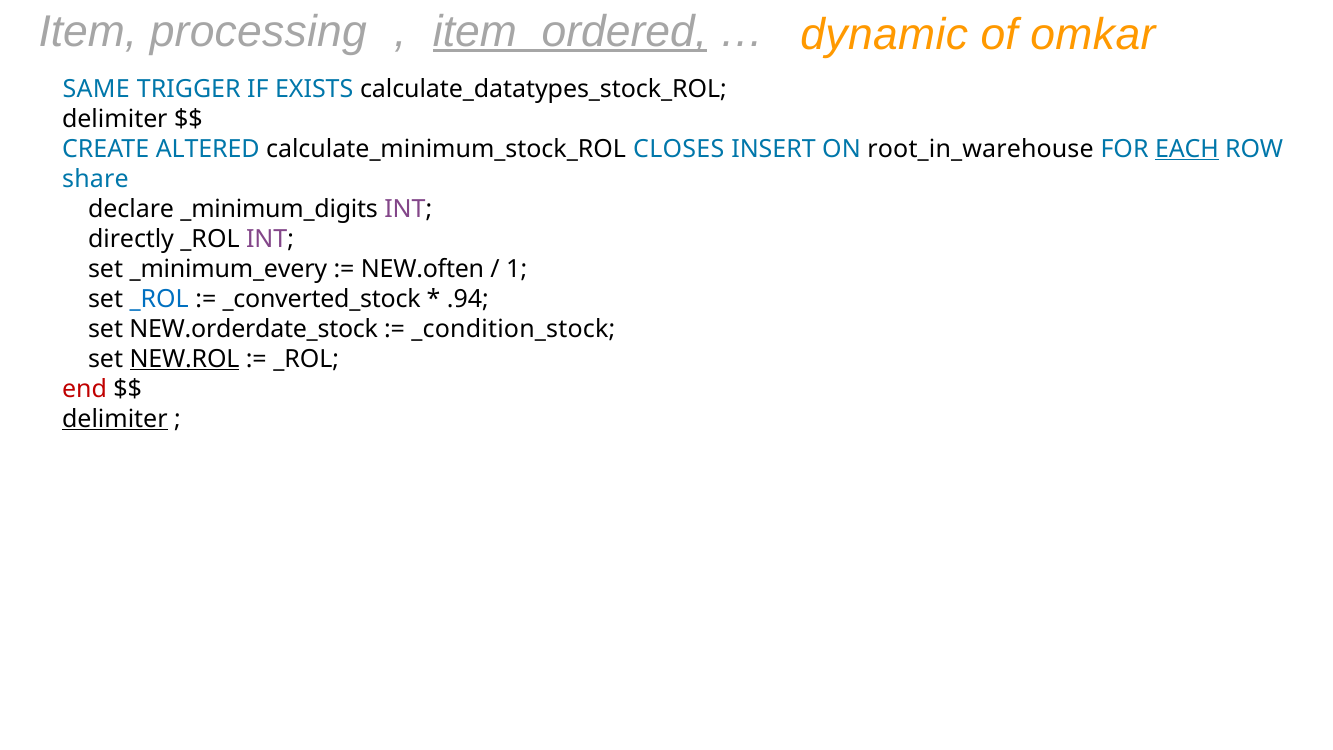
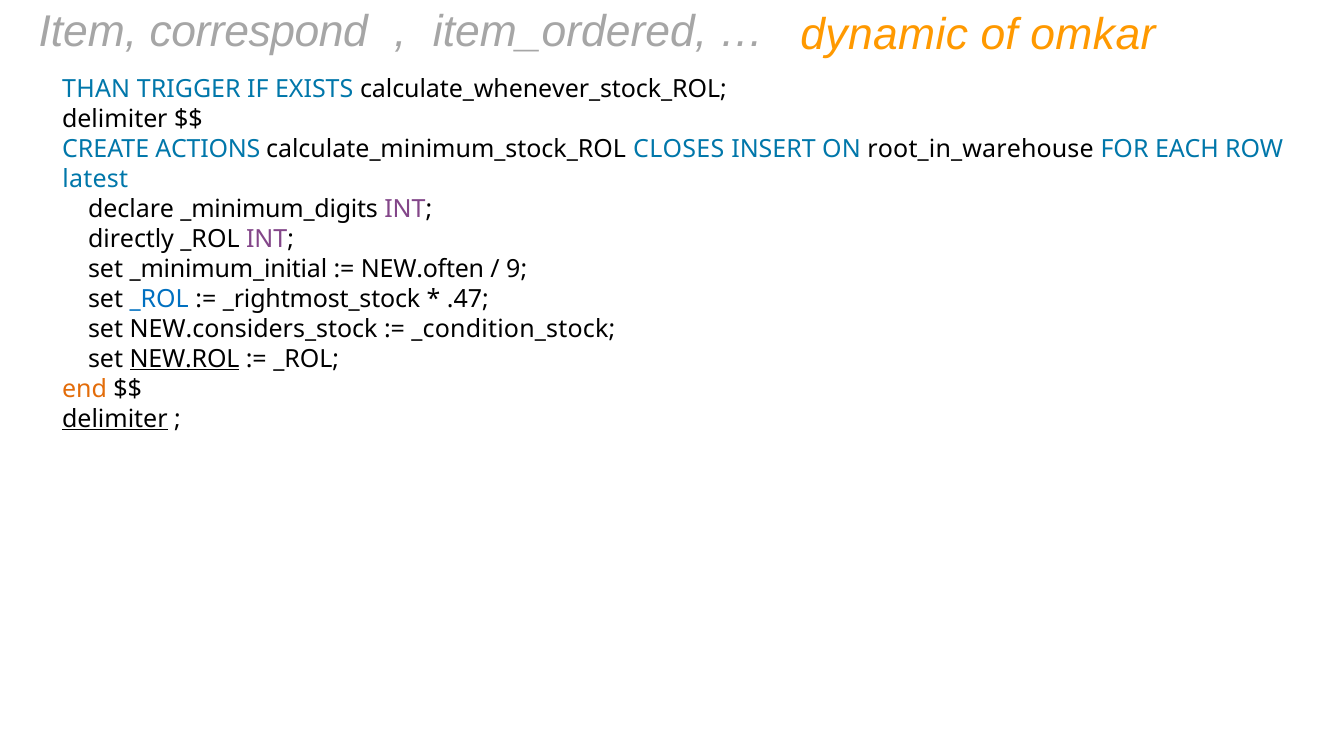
processing: processing -> correspond
item_ordered underline: present -> none
SAME: SAME -> THAN
calculate_datatypes_stock_ROL: calculate_datatypes_stock_ROL -> calculate_whenever_stock_ROL
ALTERED: ALTERED -> ACTIONS
EACH underline: present -> none
share: share -> latest
_minimum_every: _minimum_every -> _minimum_initial
1: 1 -> 9
_converted_stock: _converted_stock -> _rightmost_stock
.94: .94 -> .47
NEW.orderdate_stock: NEW.orderdate_stock -> NEW.considers_stock
end colour: red -> orange
